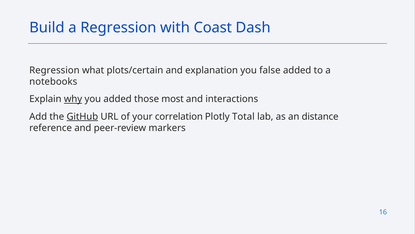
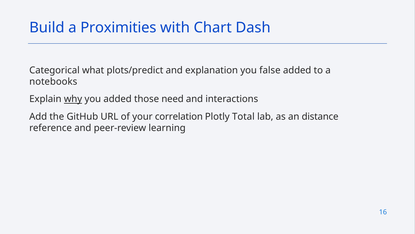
a Regression: Regression -> Proximities
Coast: Coast -> Chart
Regression at (54, 70): Regression -> Categorical
plots/certain: plots/certain -> plots/predict
most: most -> need
GitHub underline: present -> none
markers: markers -> learning
